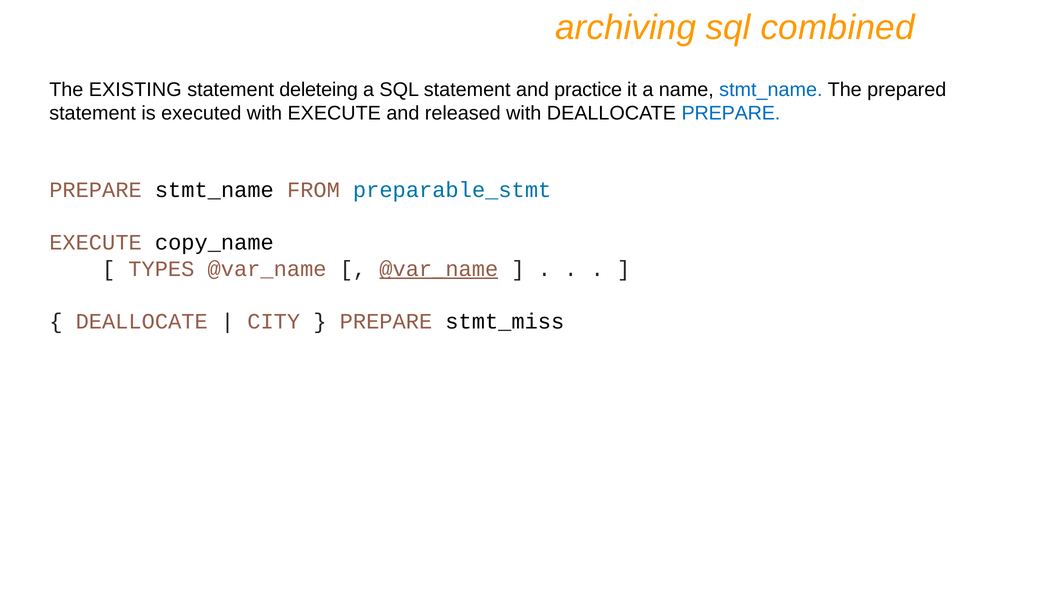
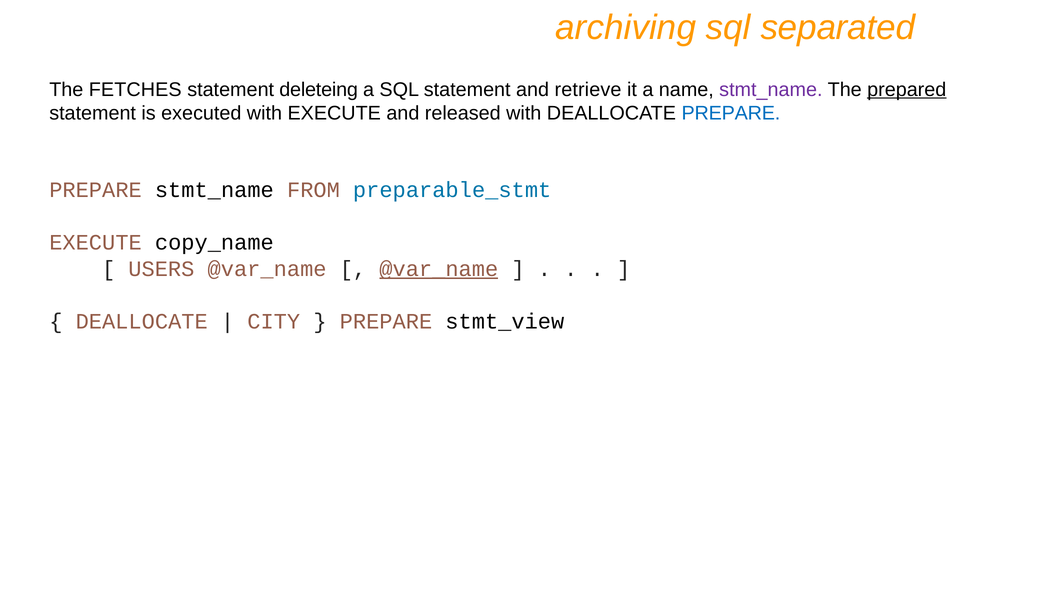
combined: combined -> separated
EXISTING: EXISTING -> FETCHES
practice: practice -> retrieve
stmt_name at (771, 90) colour: blue -> purple
prepared underline: none -> present
TYPES: TYPES -> USERS
stmt_miss: stmt_miss -> stmt_view
